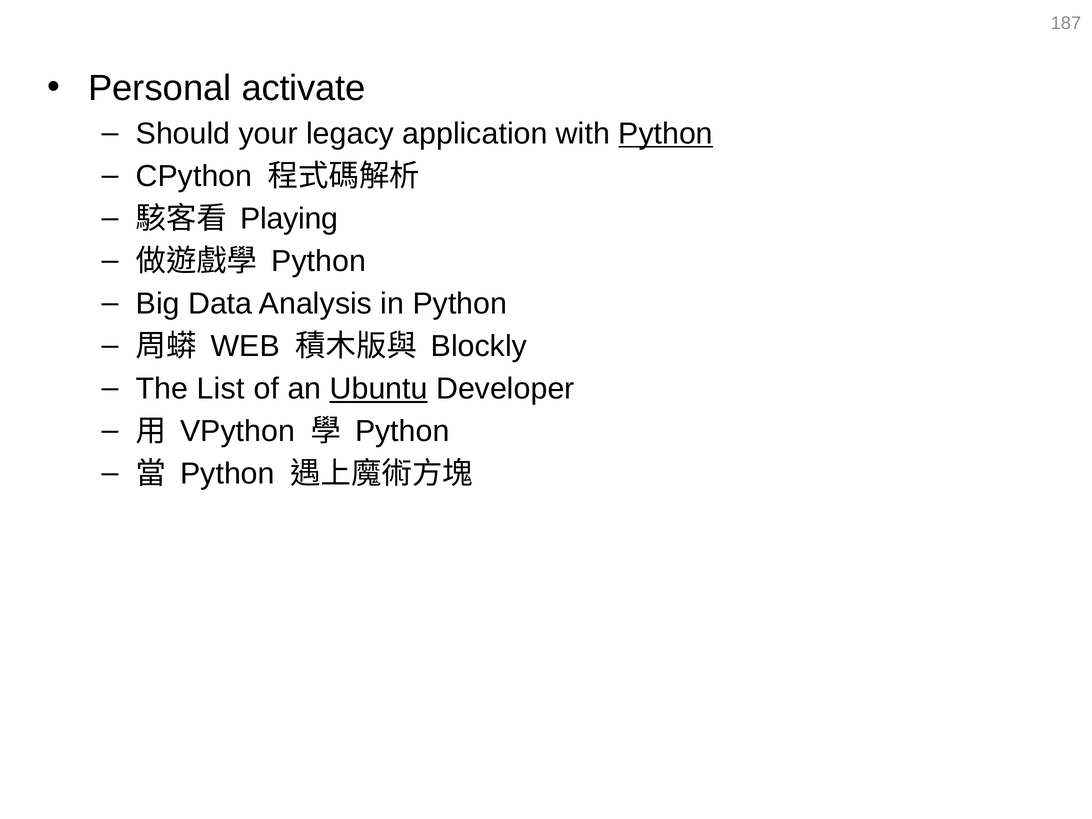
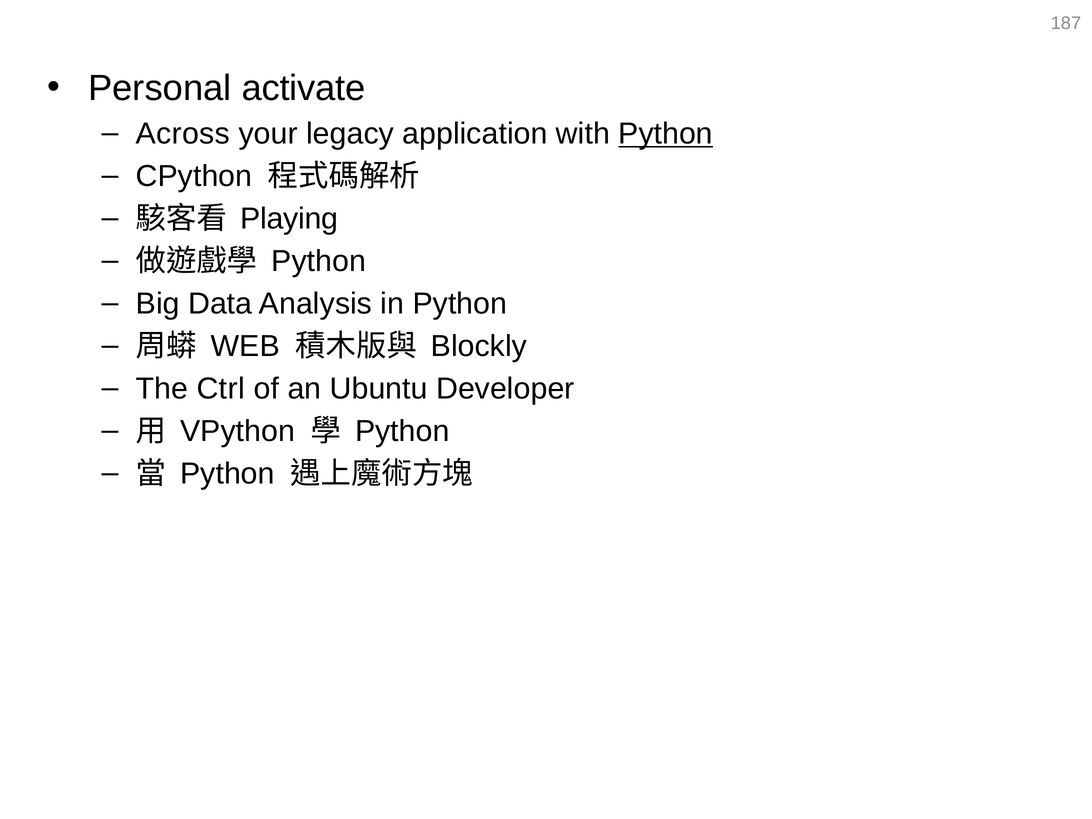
Should: Should -> Across
List: List -> Ctrl
Ubuntu underline: present -> none
